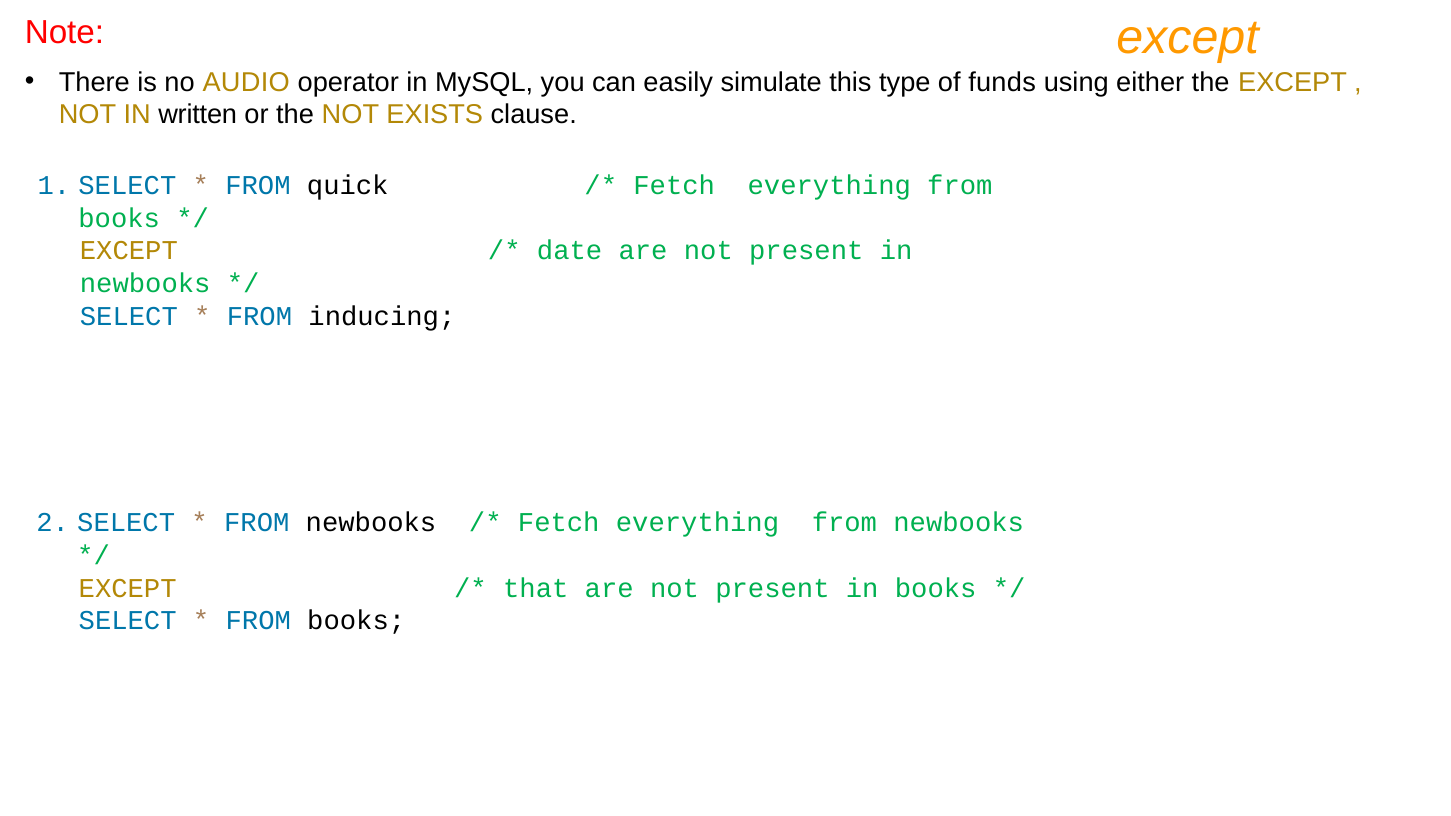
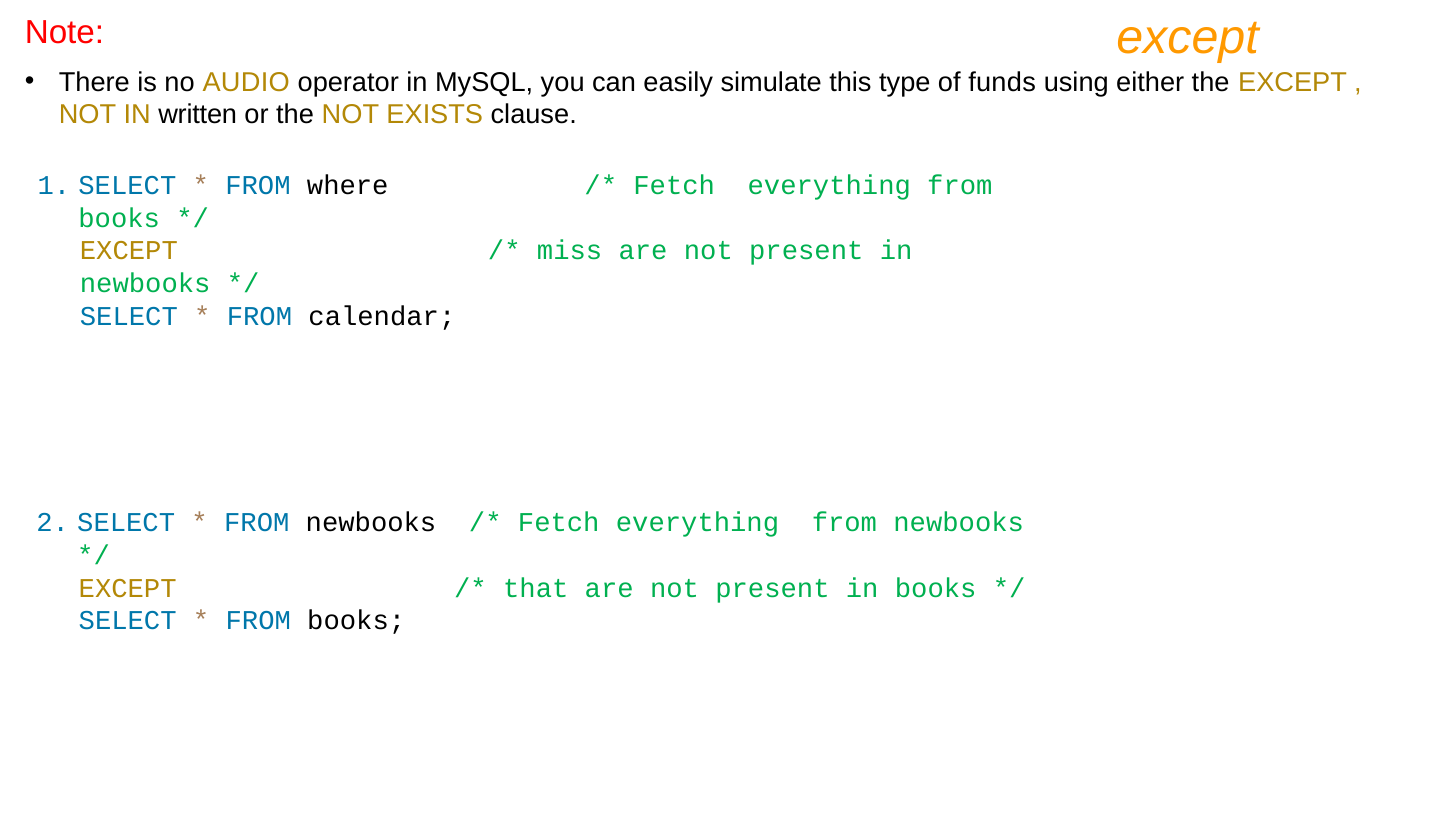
quick: quick -> where
date: date -> miss
inducing: inducing -> calendar
